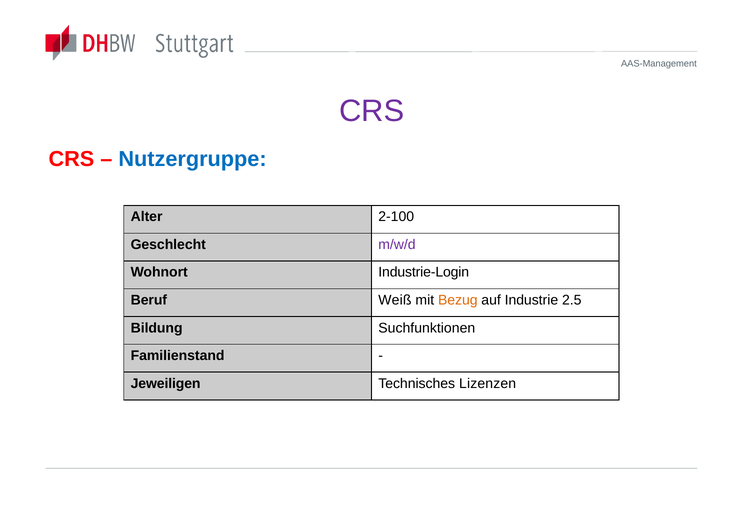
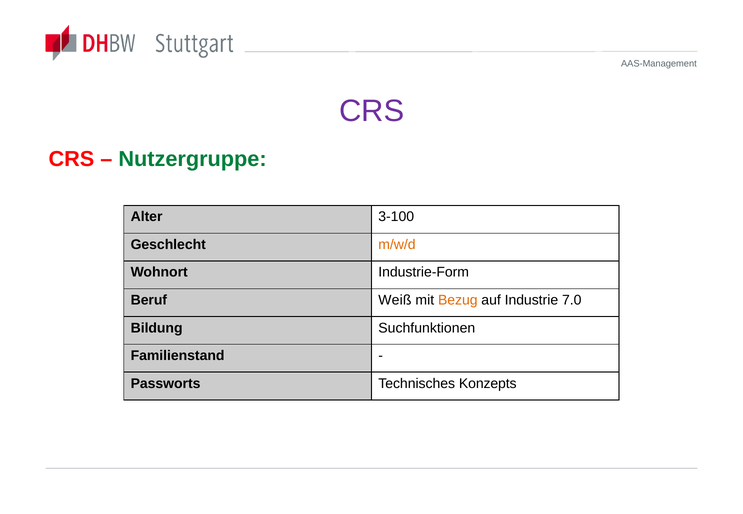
Nutzergruppe colour: blue -> green
2-100: 2-100 -> 3-100
m/w/d colour: purple -> orange
Industrie-Login: Industrie-Login -> Industrie-Form
2.5: 2.5 -> 7.0
Jeweiligen: Jeweiligen -> Passworts
Lizenzen: Lizenzen -> Konzepts
